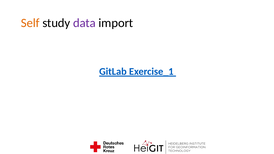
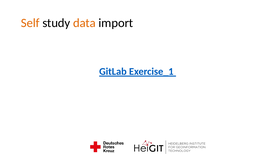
data colour: purple -> orange
